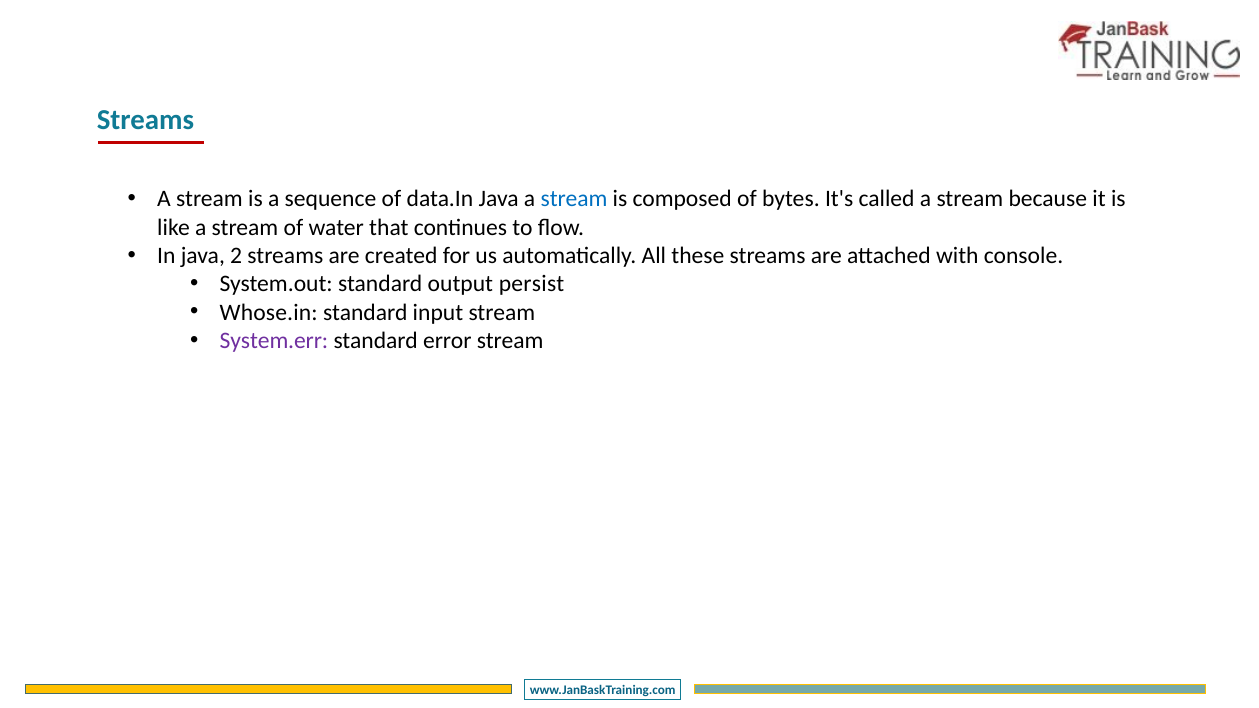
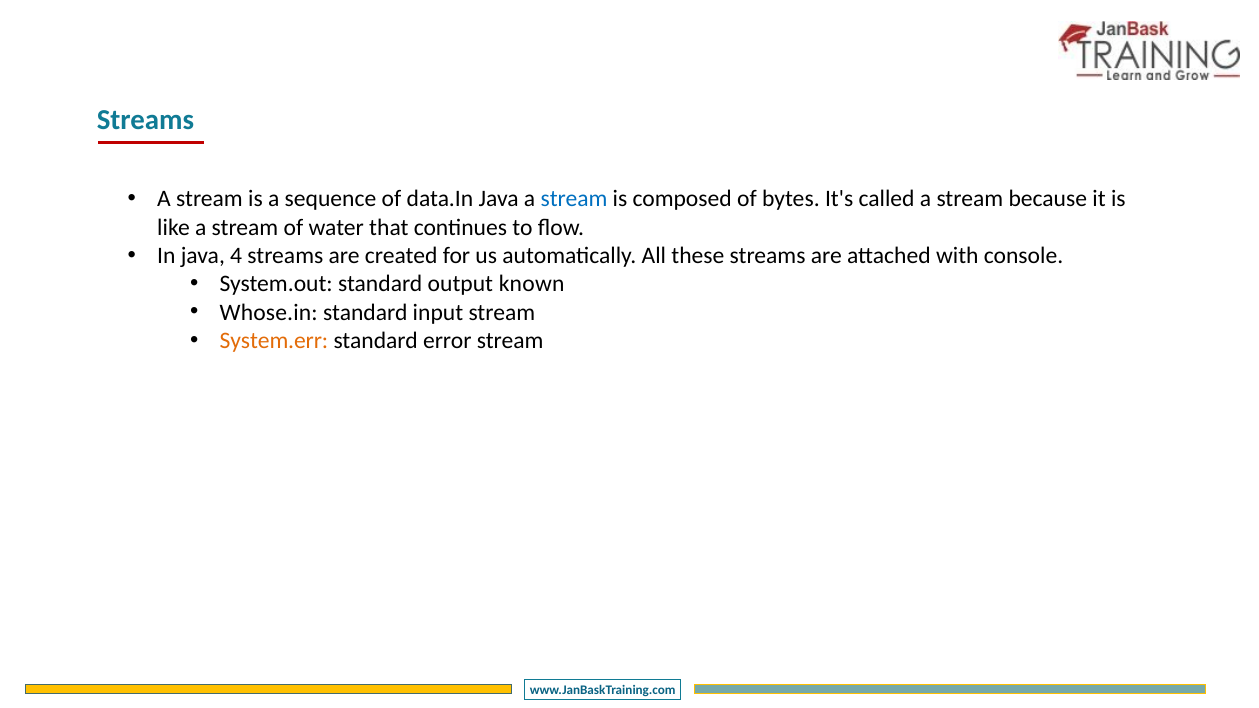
2: 2 -> 4
persist: persist -> known
System.err colour: purple -> orange
